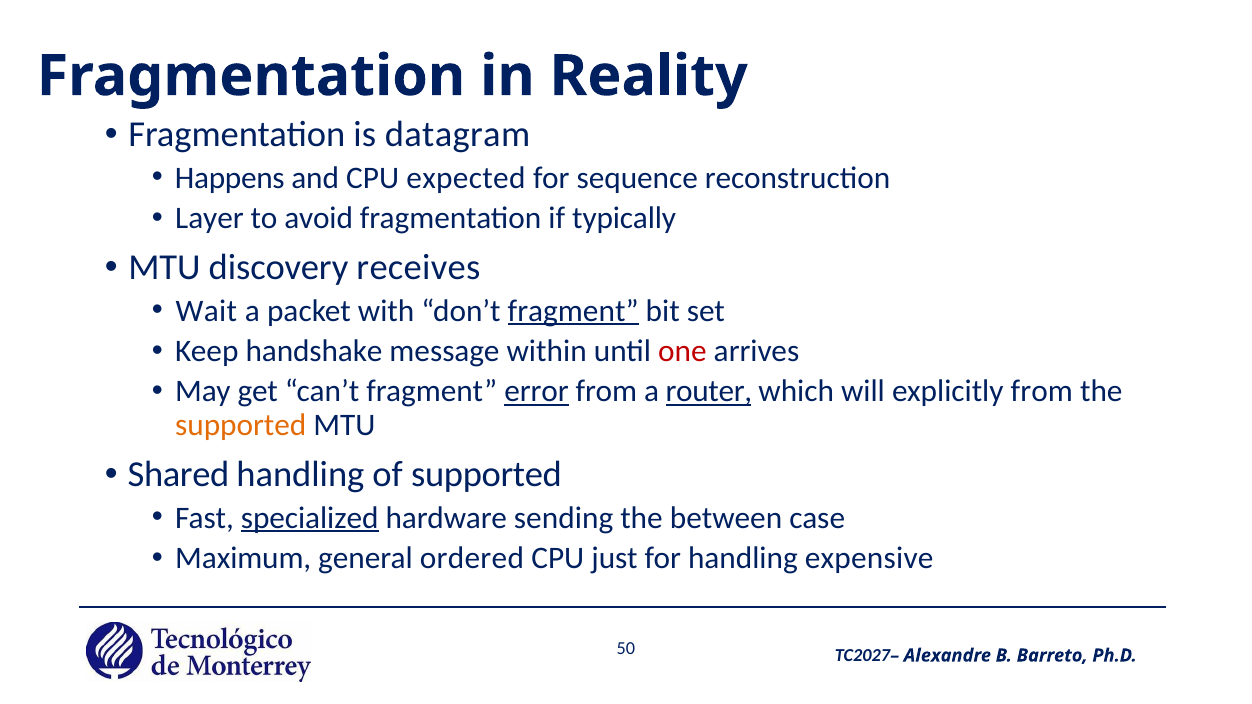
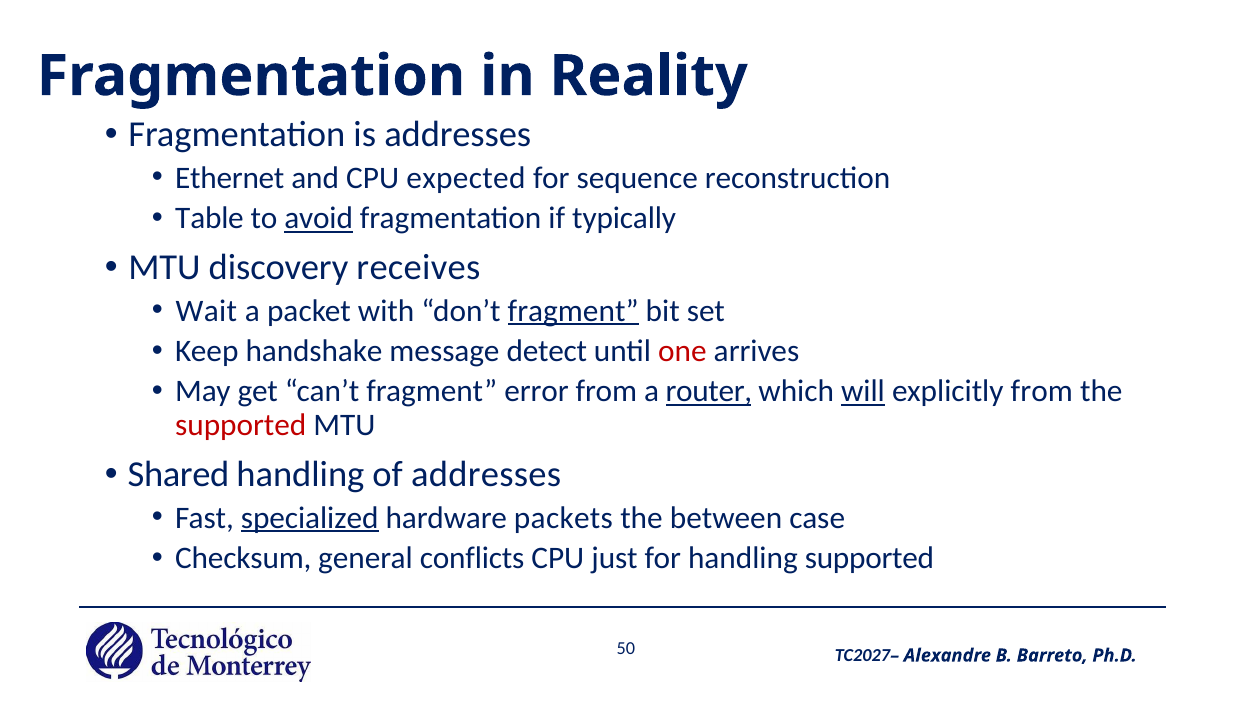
is datagram: datagram -> addresses
Happens: Happens -> Ethernet
Layer: Layer -> Table
avoid underline: none -> present
within: within -> detect
error underline: present -> none
will underline: none -> present
supported at (241, 425) colour: orange -> red
of supported: supported -> addresses
sending: sending -> packets
Maximum: Maximum -> Checksum
ordered: ordered -> conflicts
handling expensive: expensive -> supported
